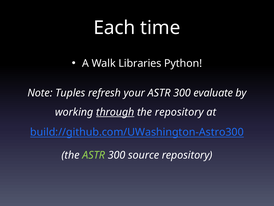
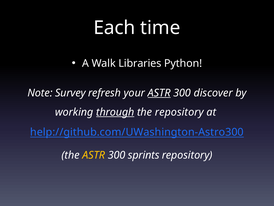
Tuples: Tuples -> Survey
ASTR at (159, 93) underline: none -> present
evaluate: evaluate -> discover
build://github.com/UWashington-Astro300: build://github.com/UWashington-Astro300 -> help://github.com/UWashington-Astro300
ASTR at (94, 155) colour: light green -> yellow
source: source -> sprints
